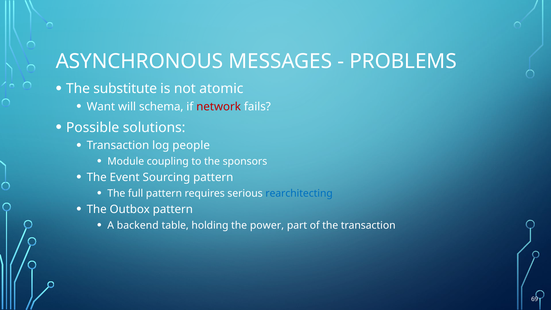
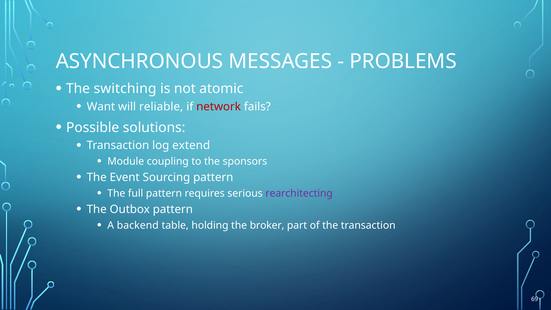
substitute: substitute -> switching
schema: schema -> reliable
people: people -> extend
rearchitecting colour: blue -> purple
power: power -> broker
